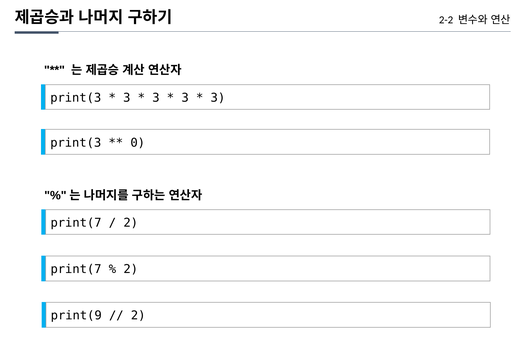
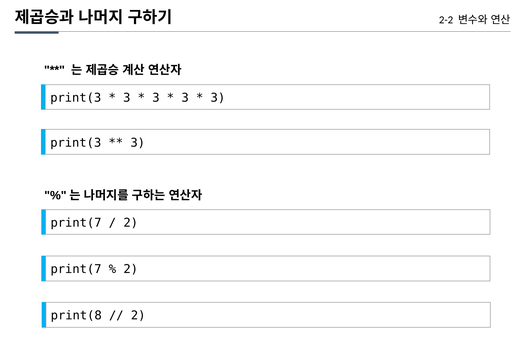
0 at (138, 142): 0 -> 3
print(9: print(9 -> print(8
